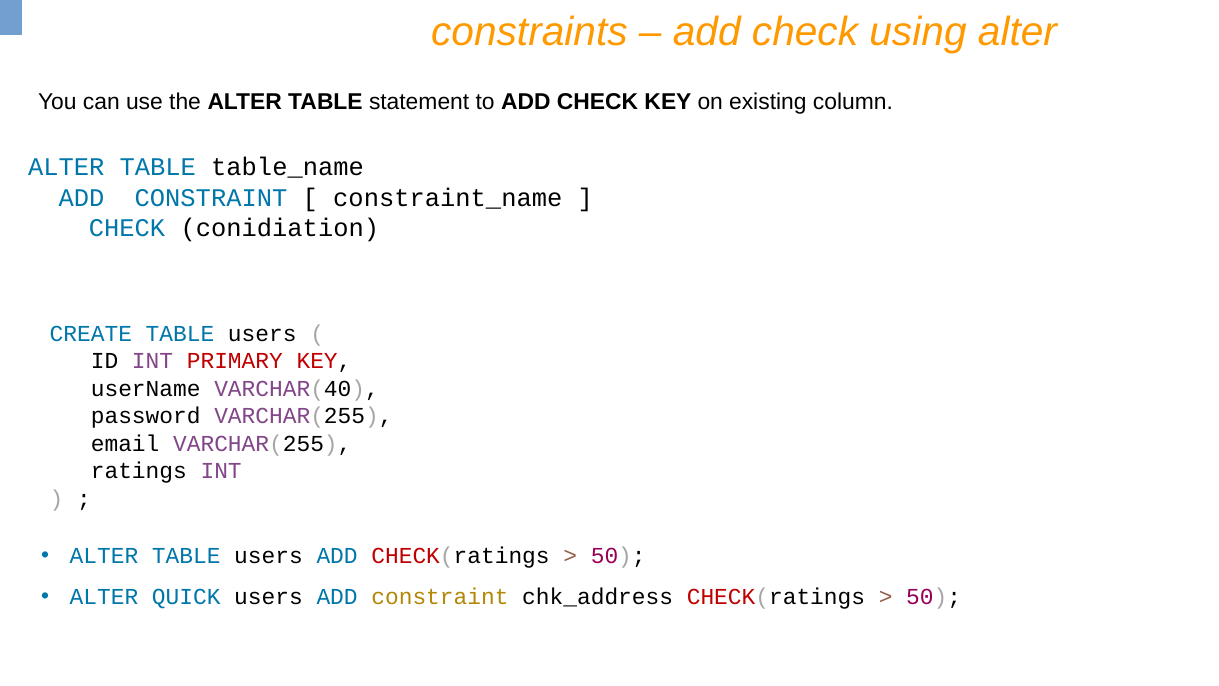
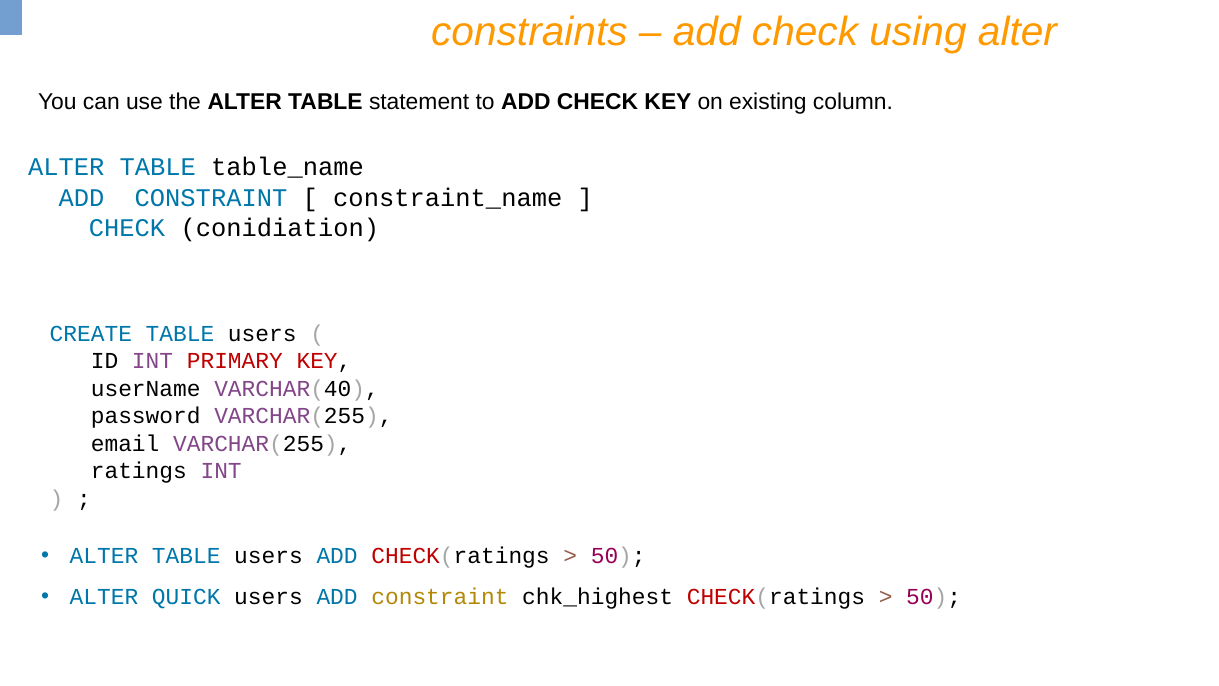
chk_address: chk_address -> chk_highest
